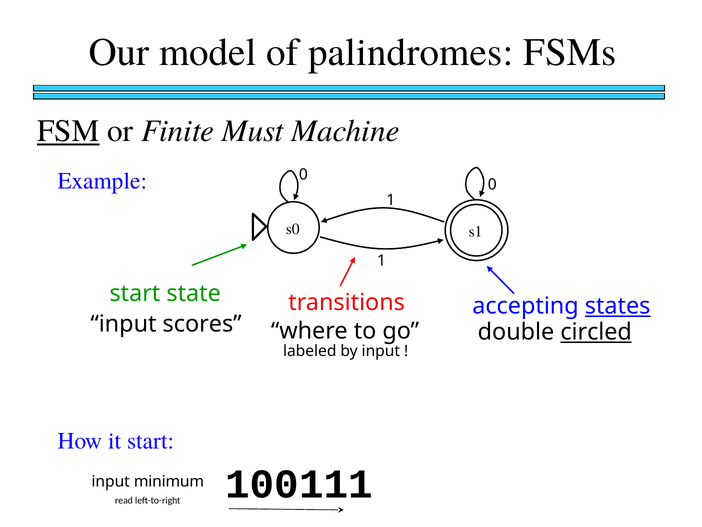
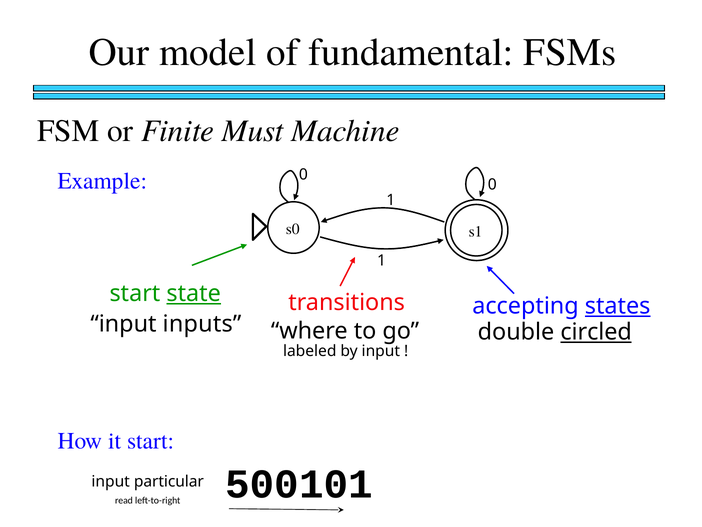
palindromes: palindromes -> fundamental
FSM underline: present -> none
state underline: none -> present
scores: scores -> inputs
100111: 100111 -> 500101
minimum: minimum -> particular
